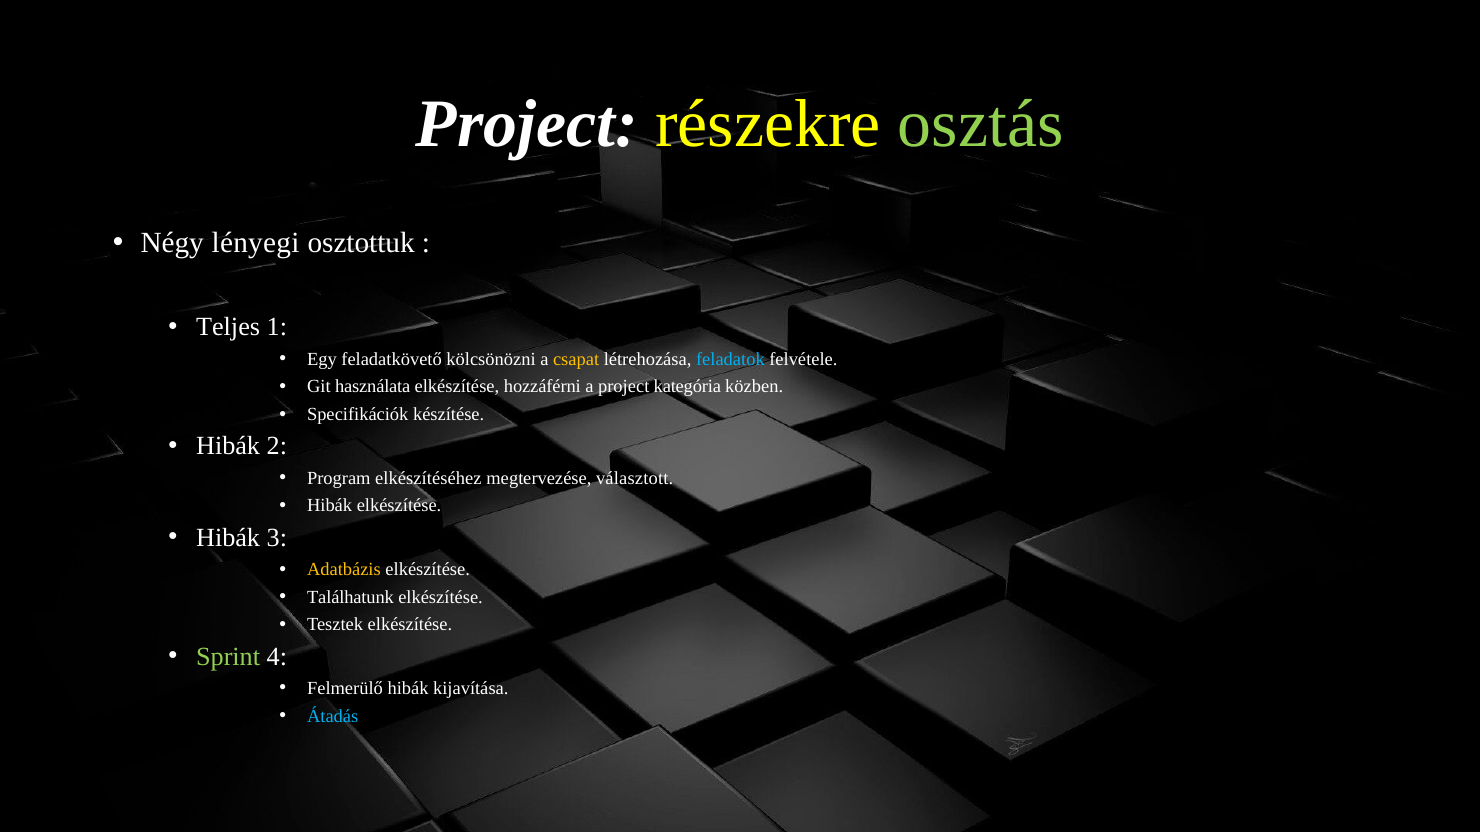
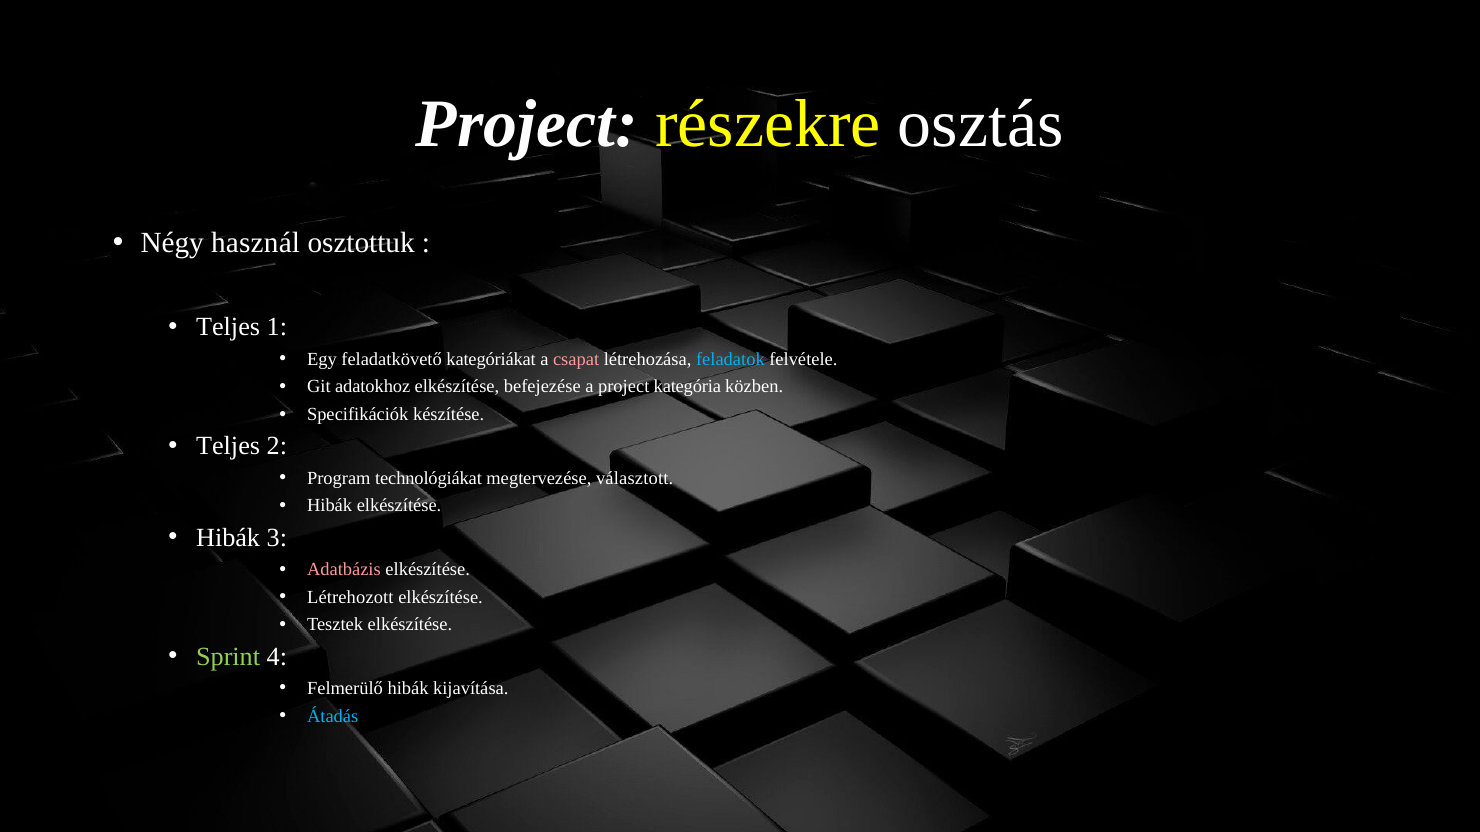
osztás colour: light green -> white
lényegi: lényegi -> használ
kölcsönözni: kölcsönözni -> kategóriákat
csapat colour: yellow -> pink
használata: használata -> adatokhoz
hozzáférni: hozzáférni -> befejezése
Hibák at (228, 446): Hibák -> Teljes
elkészítéséhez: elkészítéséhez -> technológiákat
Adatbázis colour: yellow -> pink
Találhatunk: Találhatunk -> Létrehozott
